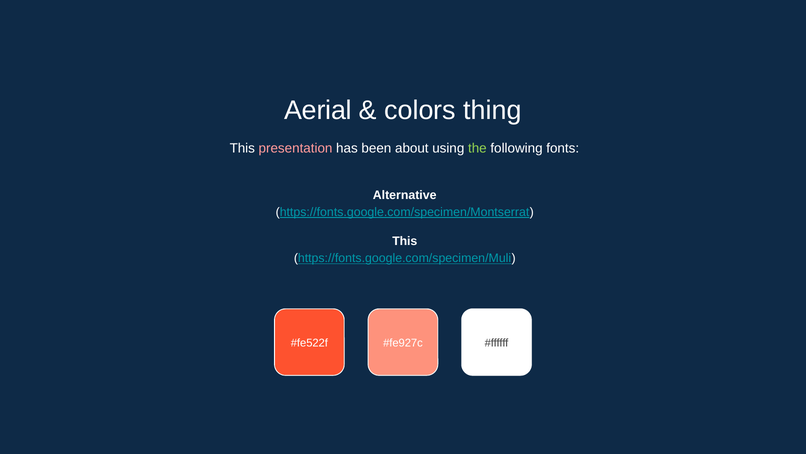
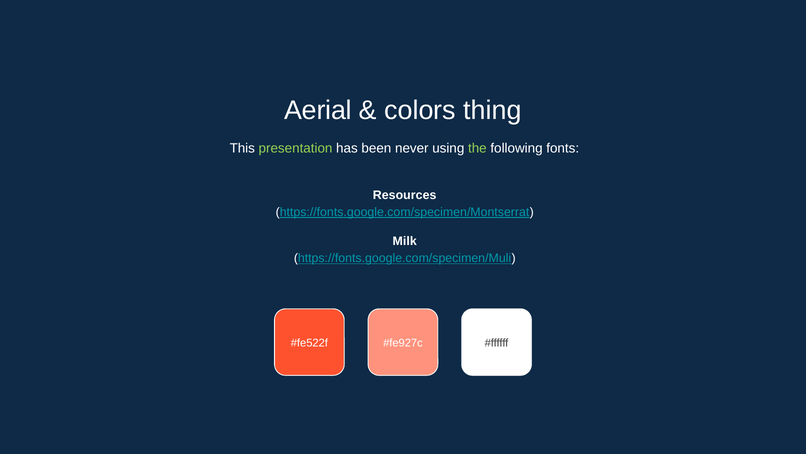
presentation colour: pink -> light green
about: about -> never
Alternative: Alternative -> Resources
This at (405, 241): This -> Milk
